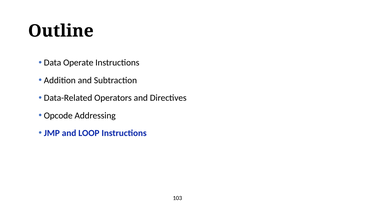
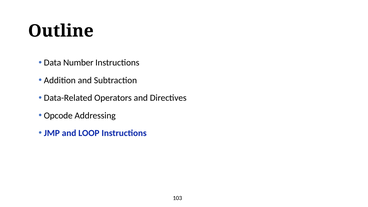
Operate: Operate -> Number
